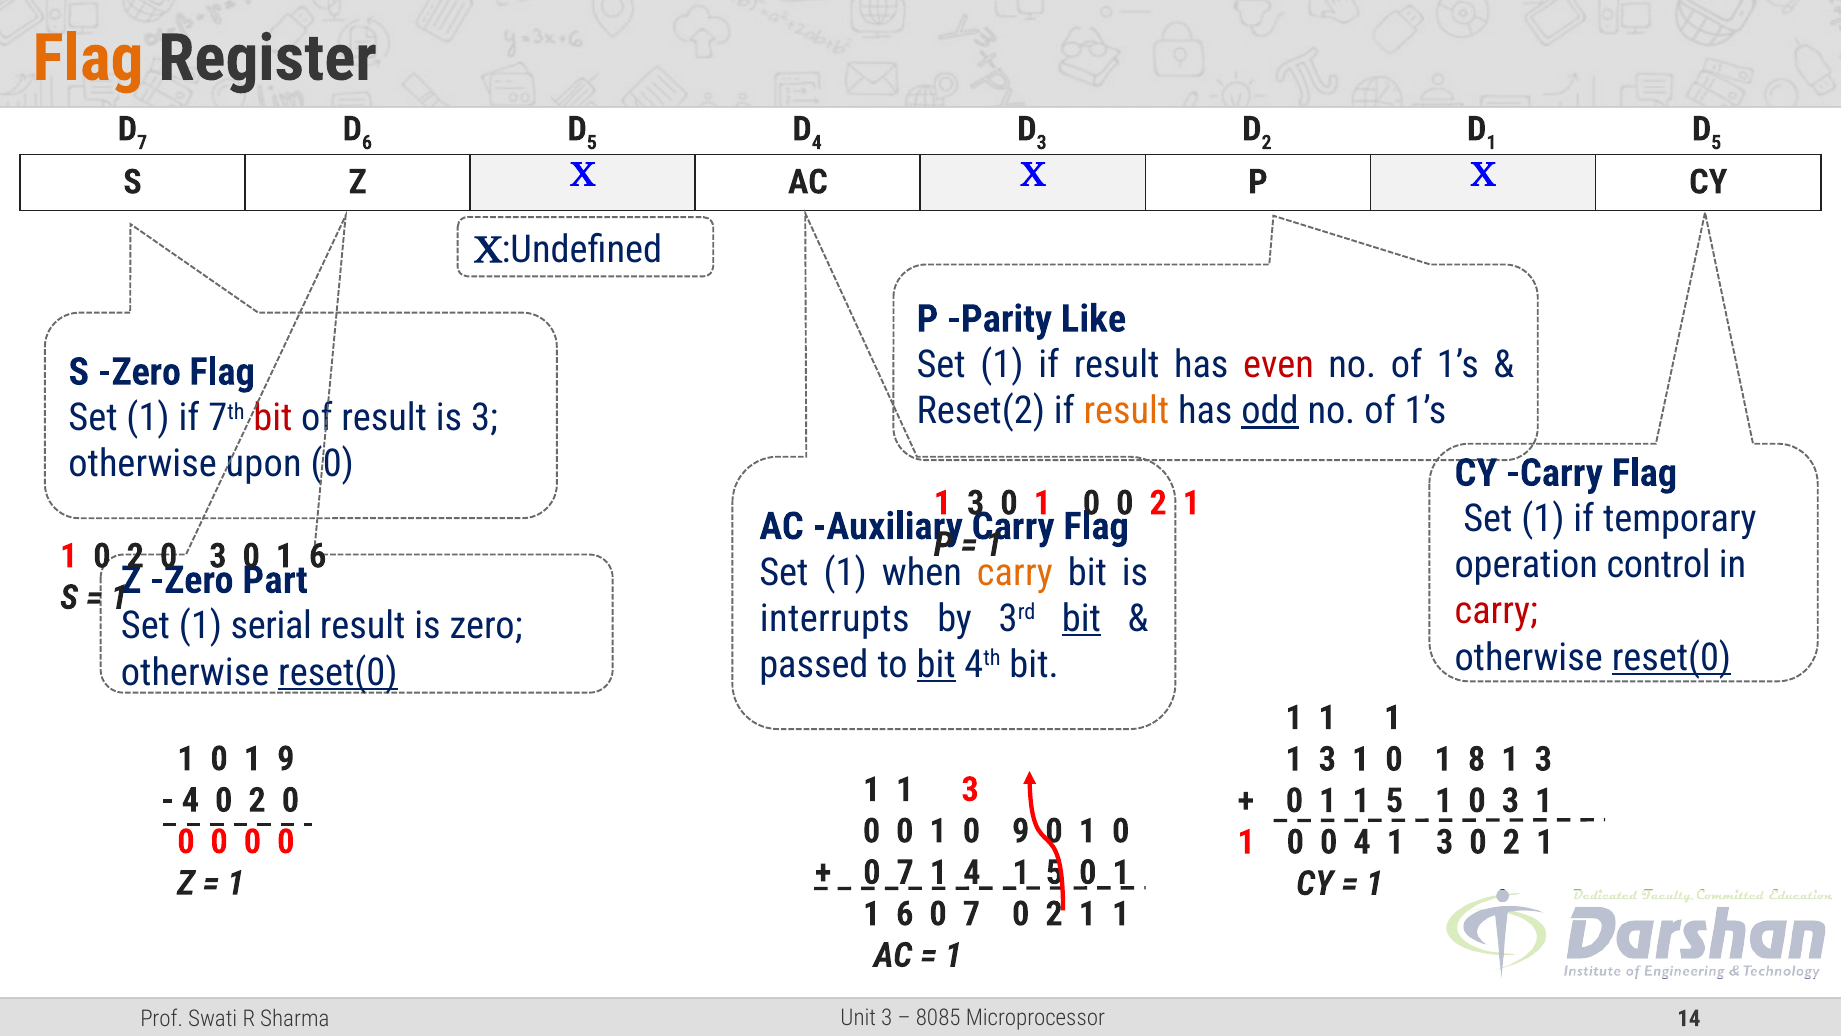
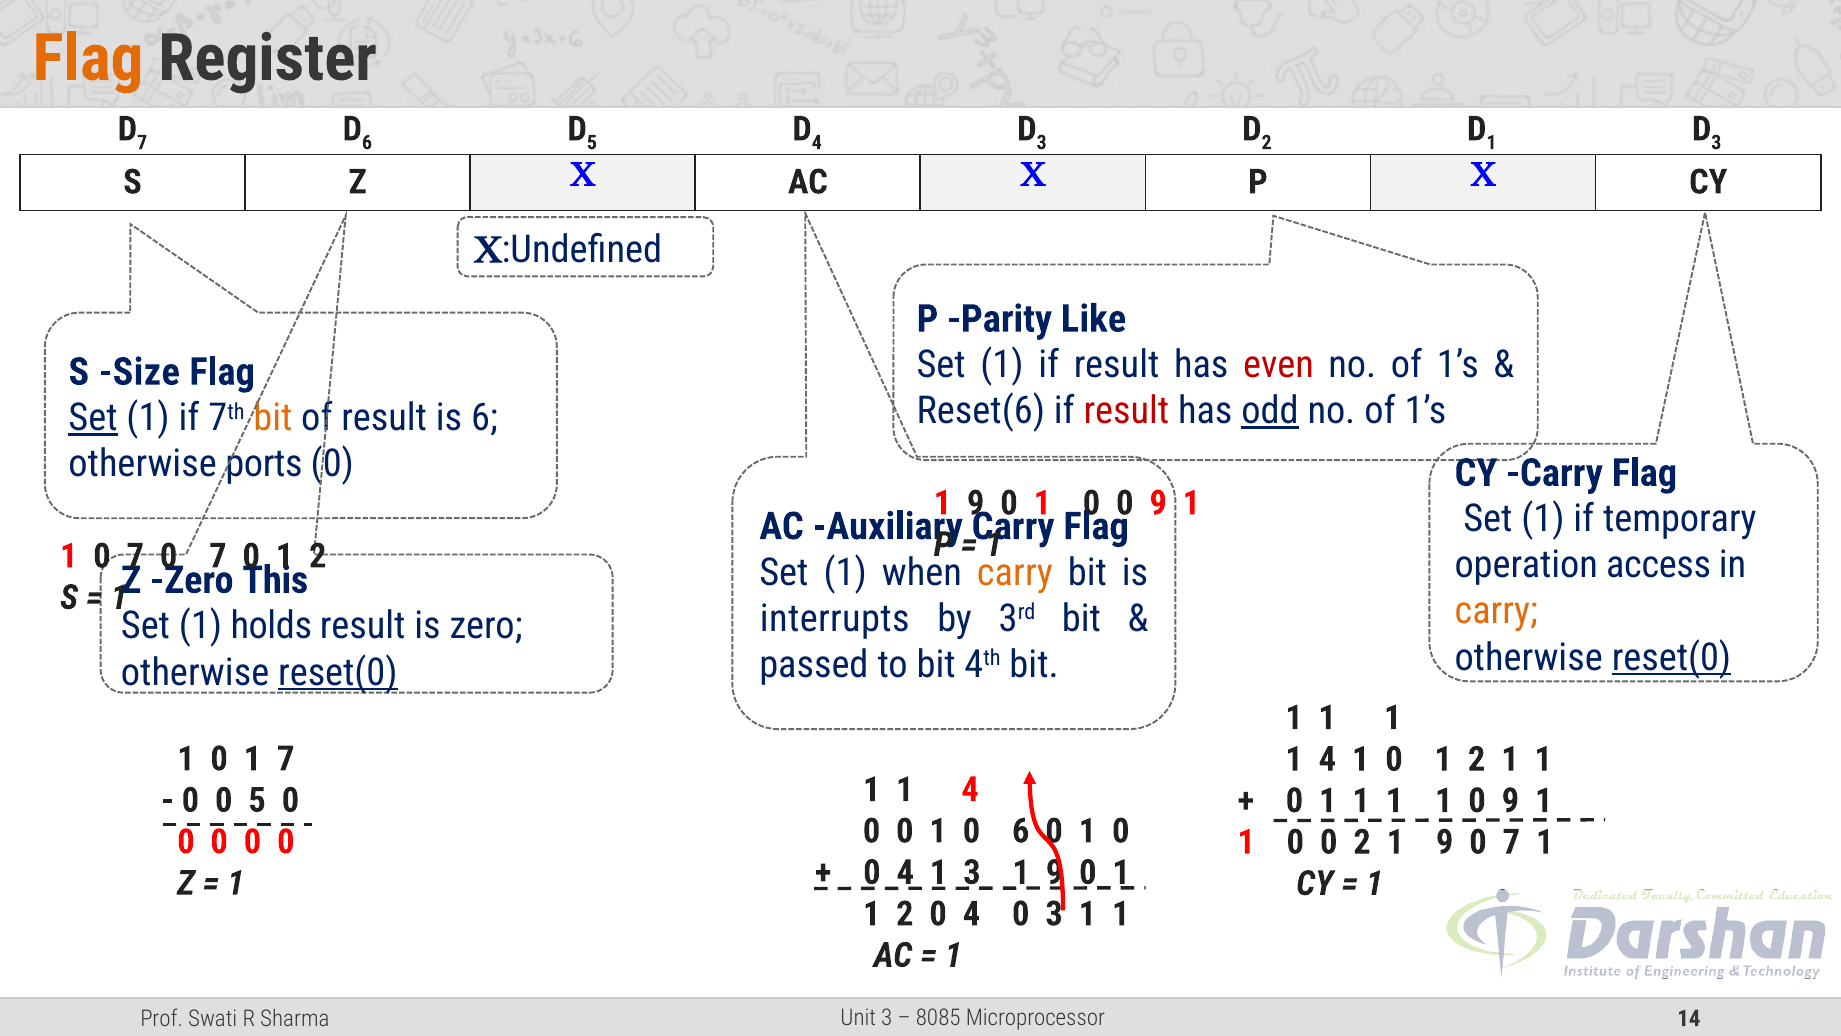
5 at (1716, 142): 5 -> 3
S Zero: Zero -> Size
Reset(2: Reset(2 -> Reset(6
result at (1126, 411) colour: orange -> red
Set at (93, 418) underline: none -> present
bit at (273, 418) colour: red -> orange
is 3: 3 -> 6
upon: upon -> ports
3 at (976, 503): 3 -> 9
2 at (1158, 503): 2 -> 9
1 0 2: 2 -> 7
3 at (218, 556): 3 -> 7
6 at (318, 556): 6 -> 2
control: control -> access
Part: Part -> This
carry at (1496, 611) colour: red -> orange
bit at (1081, 618) underline: present -> none
serial: serial -> holds
bit at (936, 664) underline: present -> none
1 9: 9 -> 7
3 at (1327, 759): 3 -> 4
1 0 1 8: 8 -> 2
3 at (1543, 759): 3 -> 1
3 at (970, 789): 3 -> 4
4 at (190, 800): 4 -> 0
2 at (257, 800): 2 -> 5
0 1 1 5: 5 -> 1
1 0 3: 3 -> 9
0 9: 9 -> 6
0 4: 4 -> 2
3 at (1445, 842): 3 -> 9
2 at (1511, 842): 2 -> 7
7 at (905, 872): 7 -> 4
1 4: 4 -> 3
5 at (1054, 872): 5 -> 9
6 at (905, 914): 6 -> 2
7 at (971, 914): 7 -> 4
2 at (1054, 914): 2 -> 3
